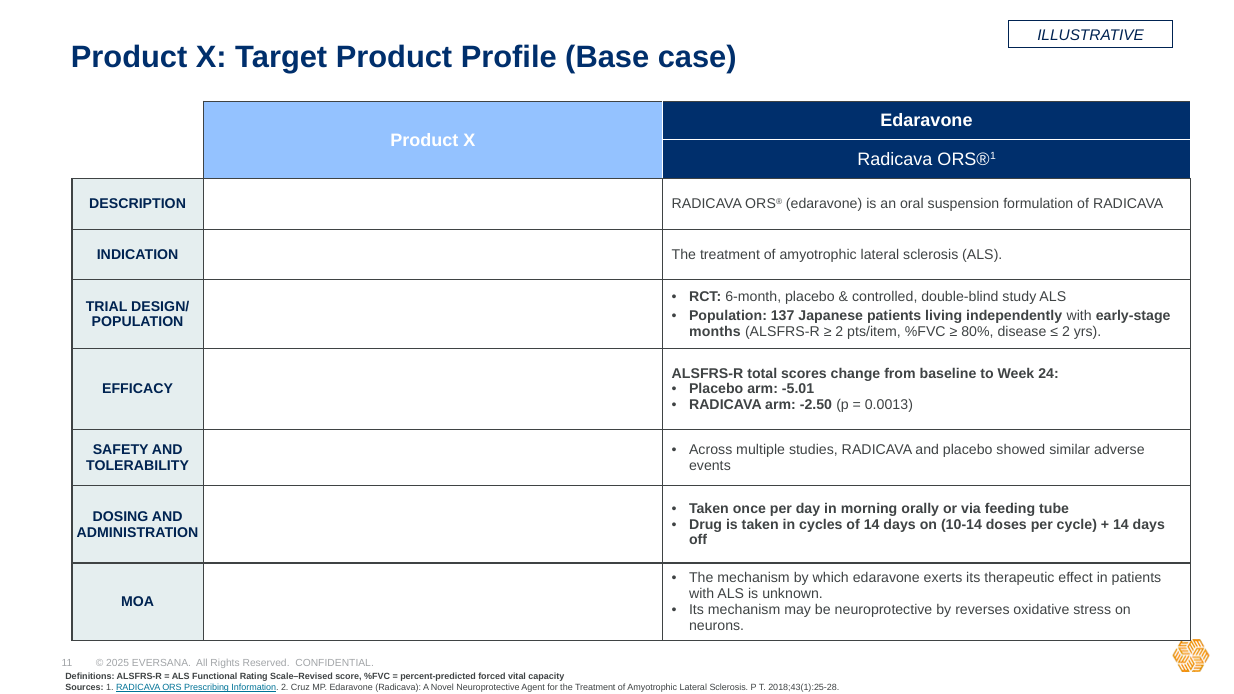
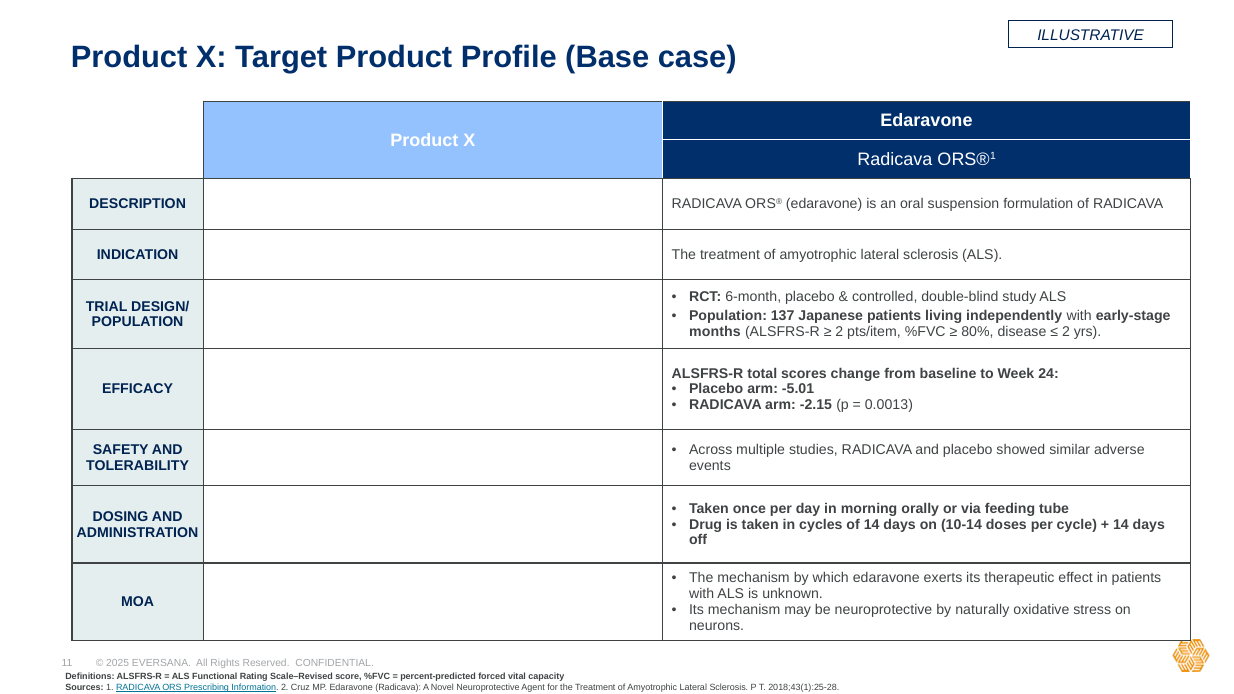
-2.50: -2.50 -> -2.15
reverses: reverses -> naturally
